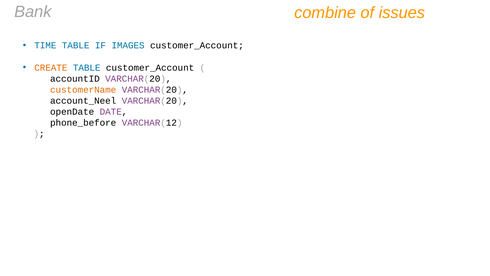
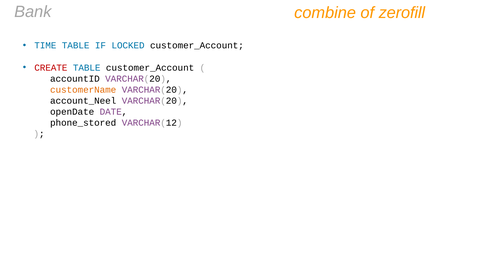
issues: issues -> zerofill
IMAGES: IMAGES -> LOCKED
CREATE colour: orange -> red
phone_before: phone_before -> phone_stored
